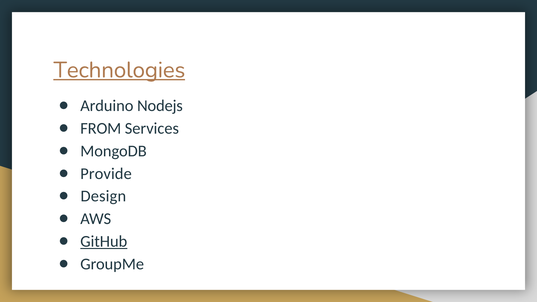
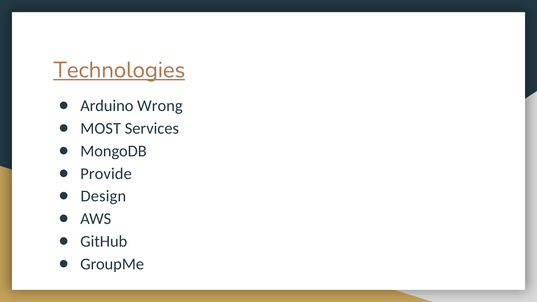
Nodejs: Nodejs -> Wrong
FROM: FROM -> MOST
GitHub underline: present -> none
